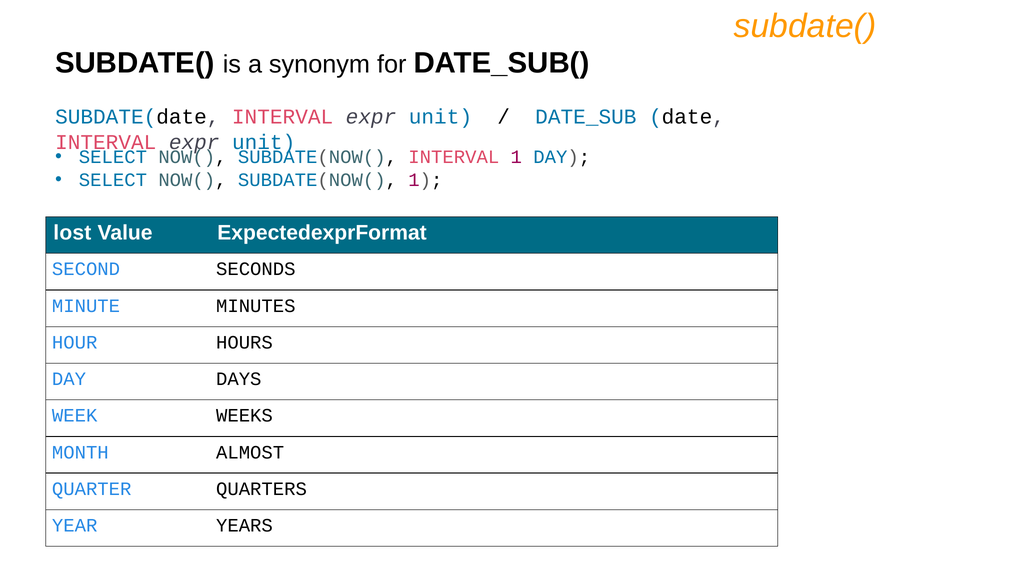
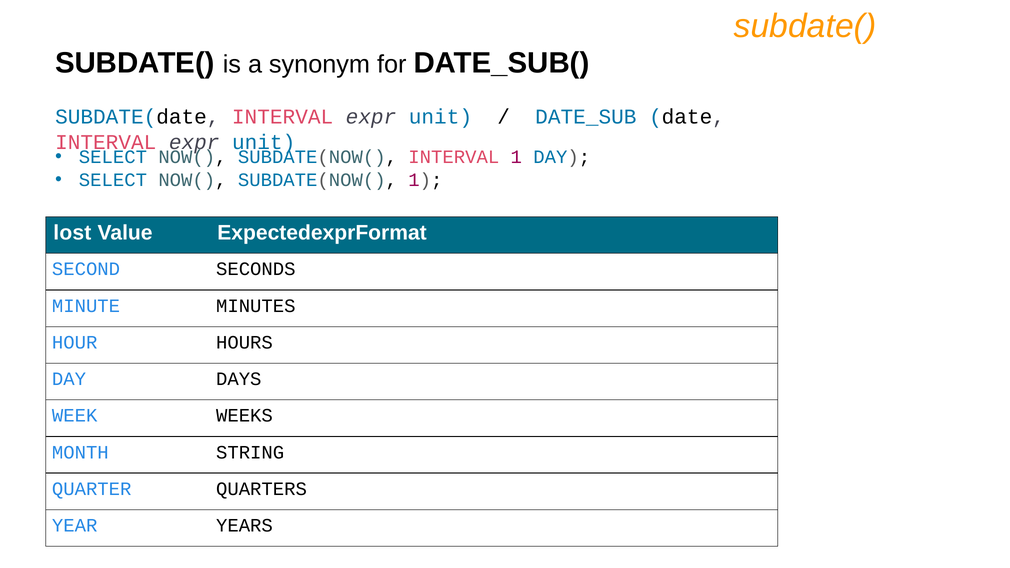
ALMOST: ALMOST -> STRING
